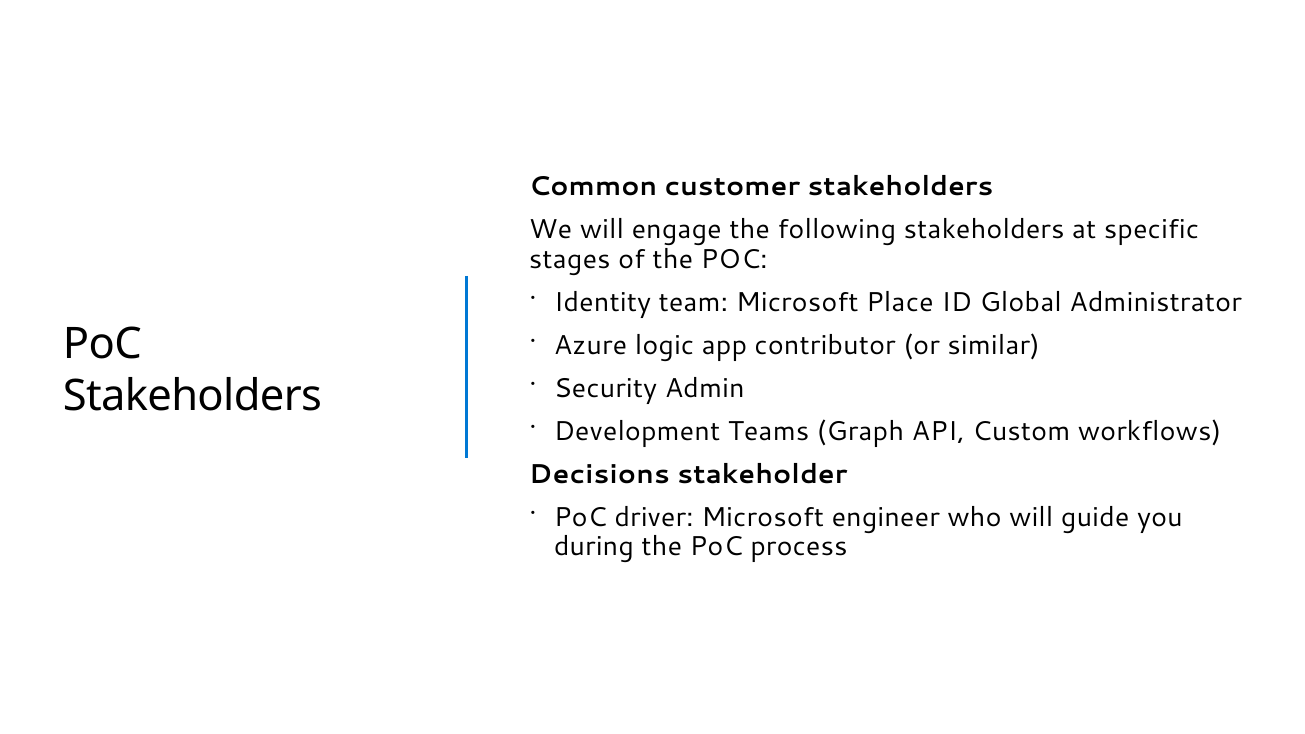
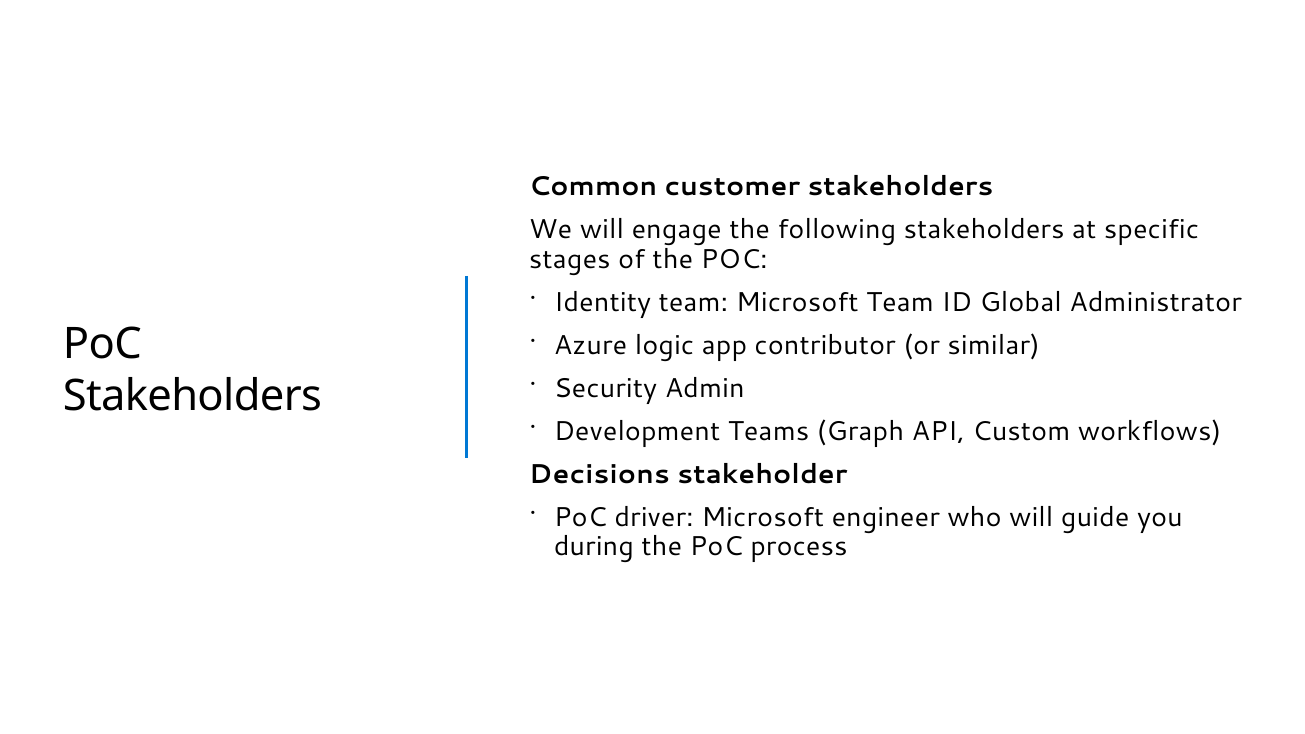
Microsoft Place: Place -> Team
